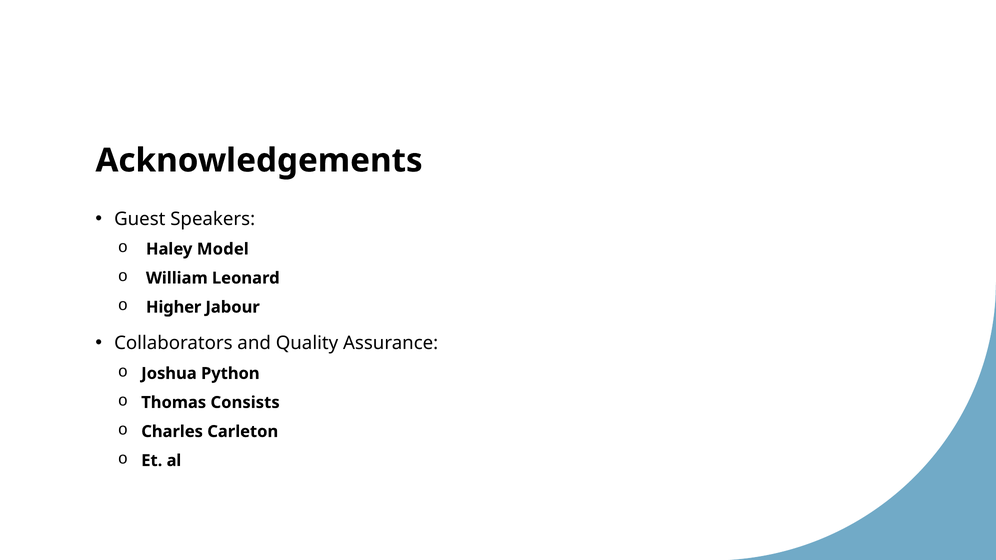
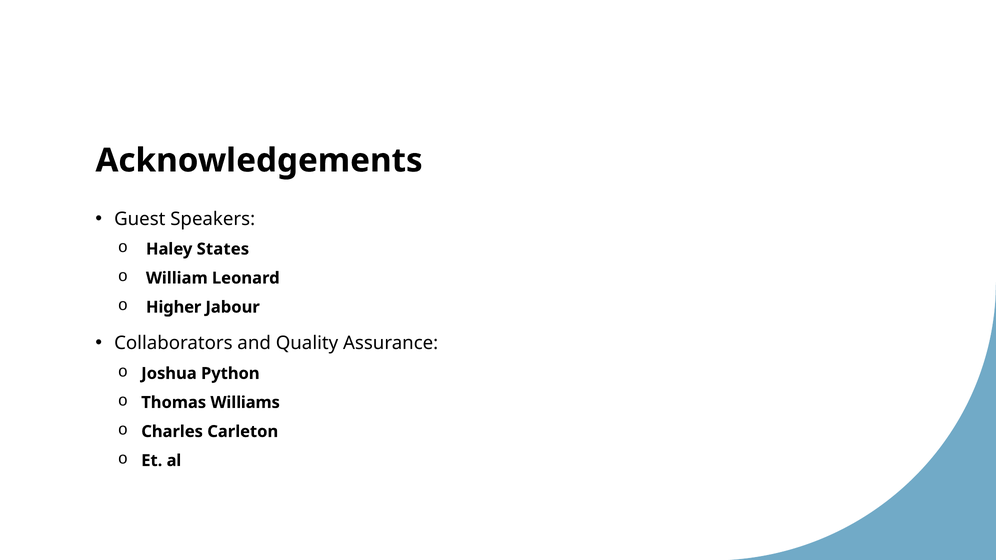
Model: Model -> States
Consists: Consists -> Williams
